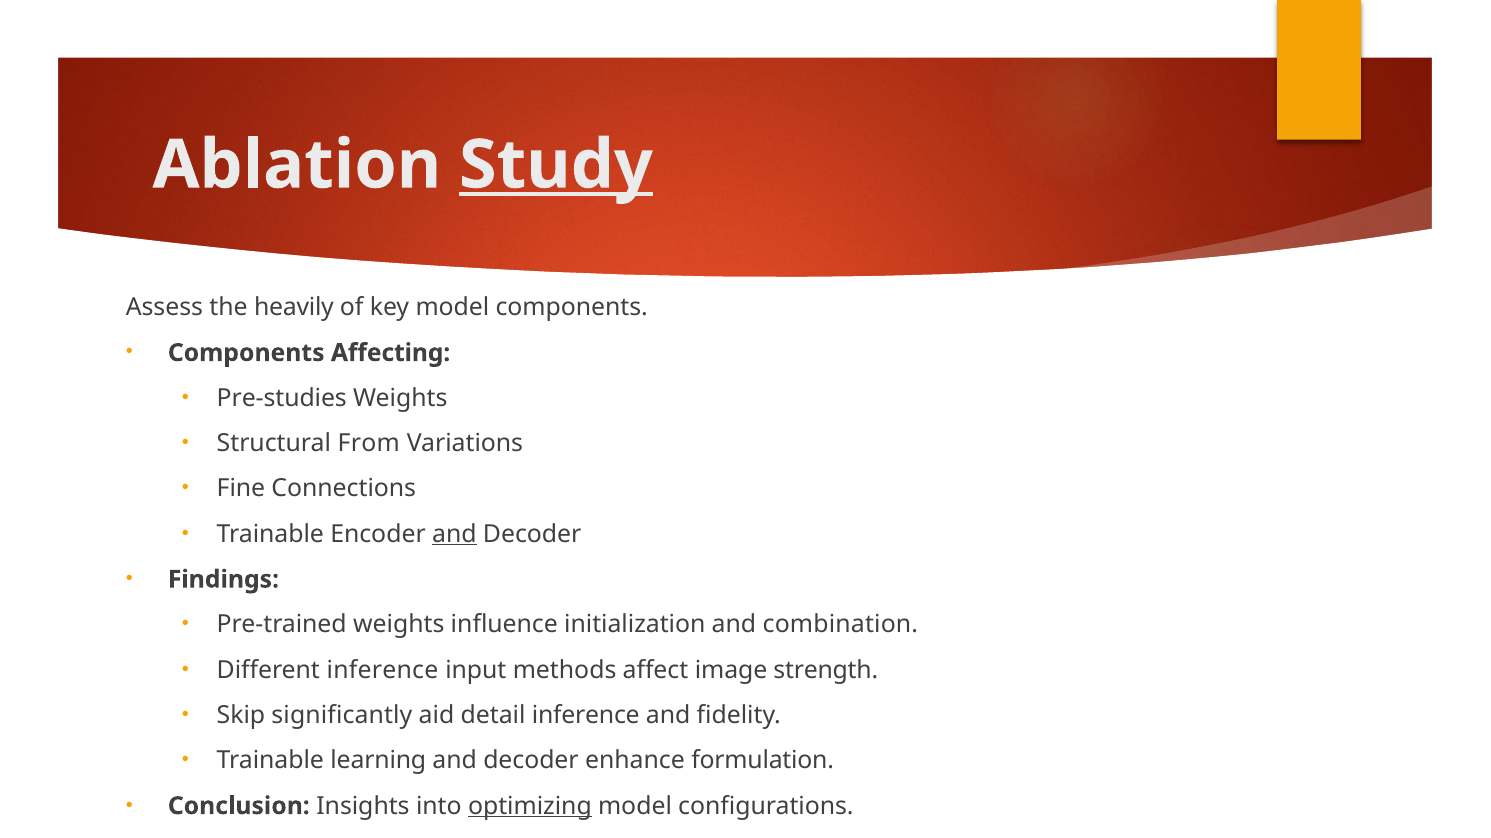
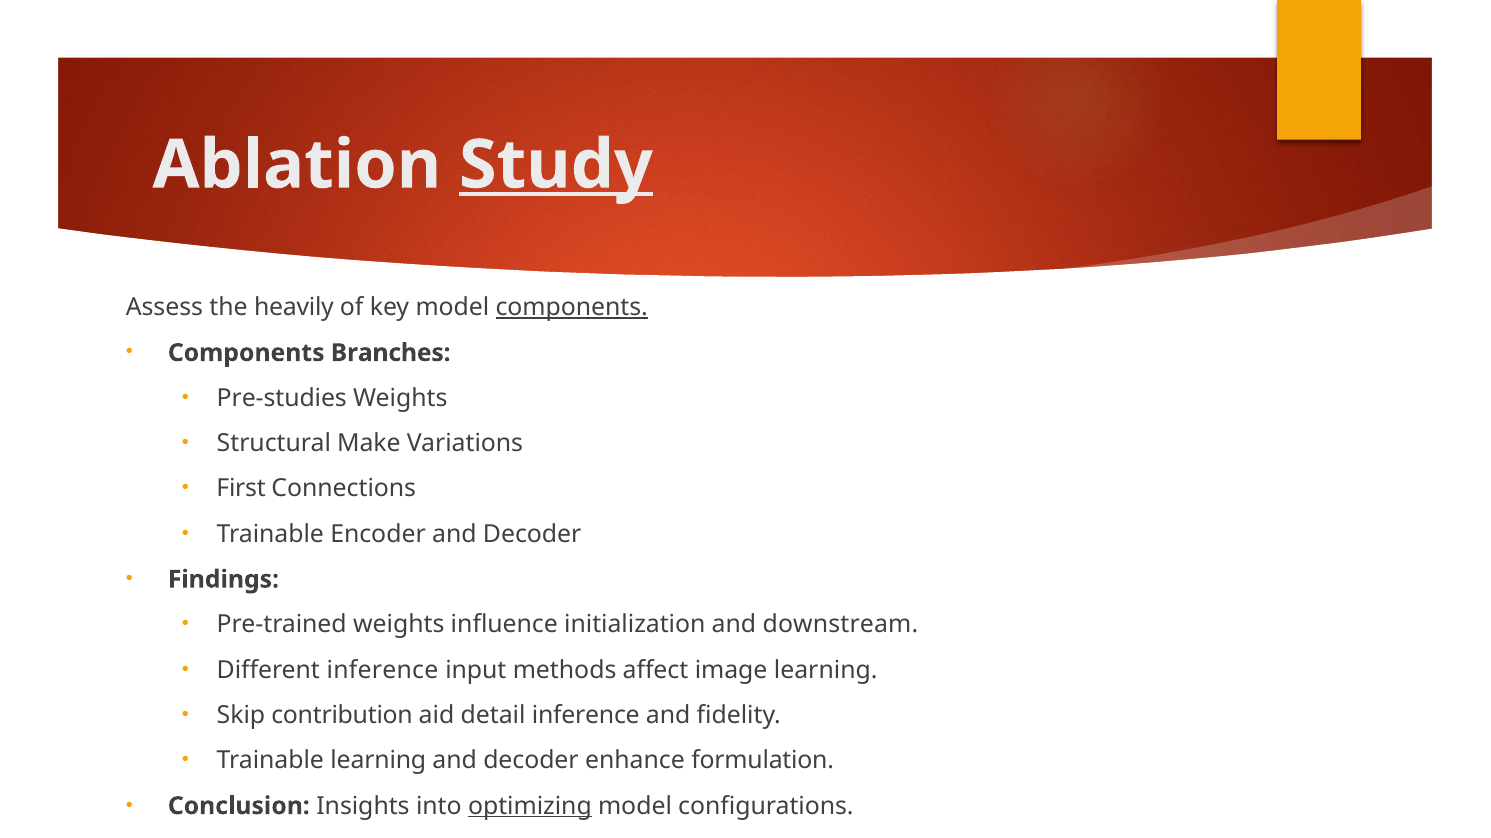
components at (572, 308) underline: none -> present
Affecting: Affecting -> Branches
From: From -> Make
Fine: Fine -> First
and at (454, 535) underline: present -> none
combination: combination -> downstream
image strength: strength -> learning
significantly: significantly -> contribution
